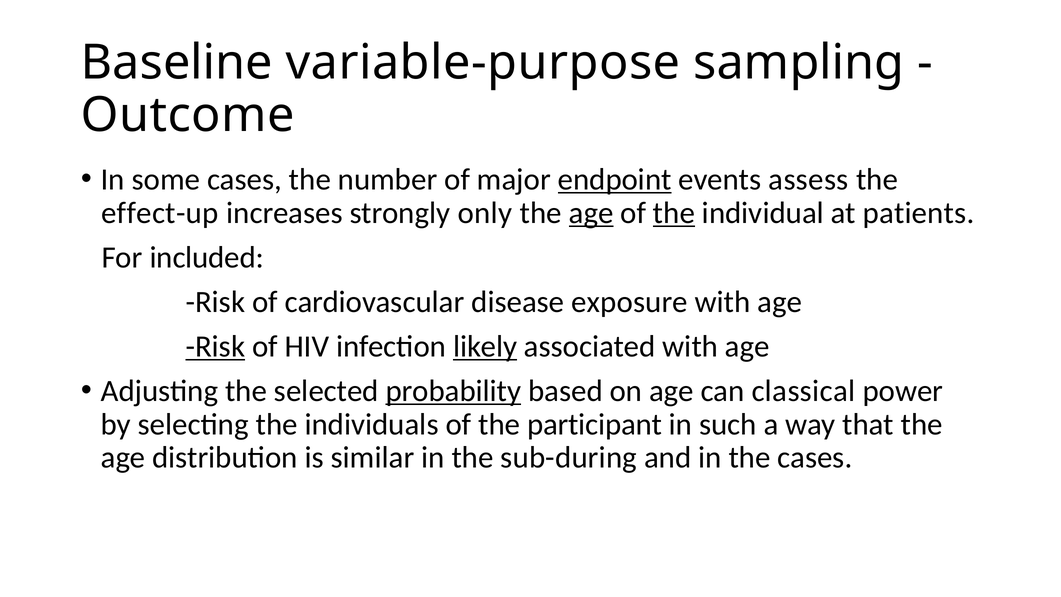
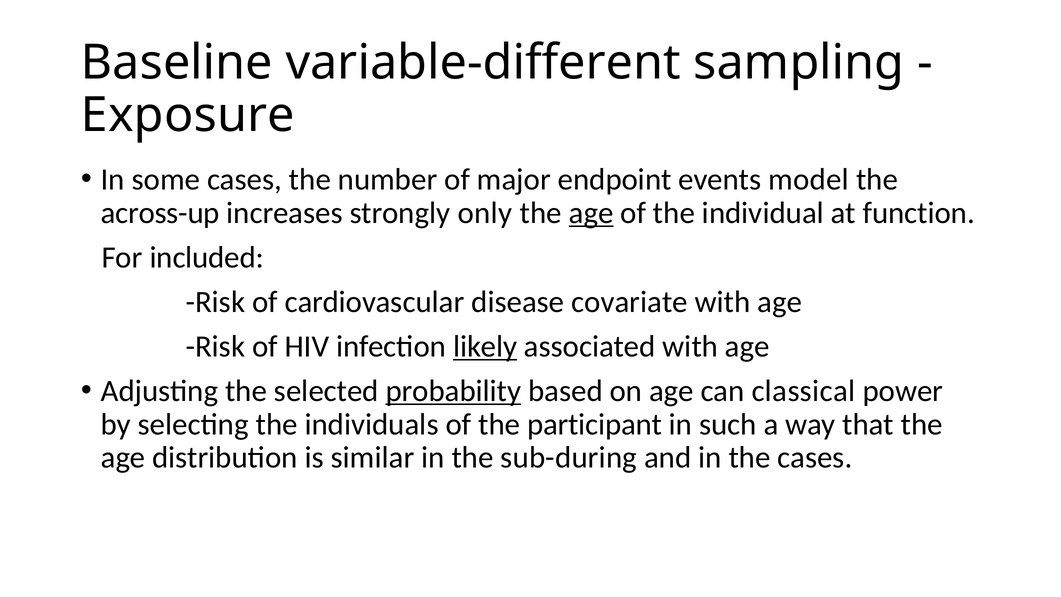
variable-purpose: variable-purpose -> variable-different
Outcome: Outcome -> Exposure
endpoint underline: present -> none
assess: assess -> model
effect-up: effect-up -> across-up
the at (674, 213) underline: present -> none
patients: patients -> function
exposure: exposure -> covariate
Risk at (215, 346) underline: present -> none
